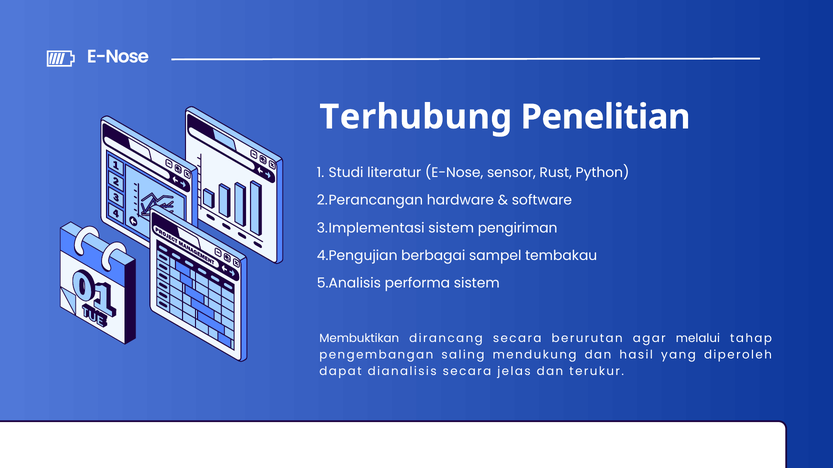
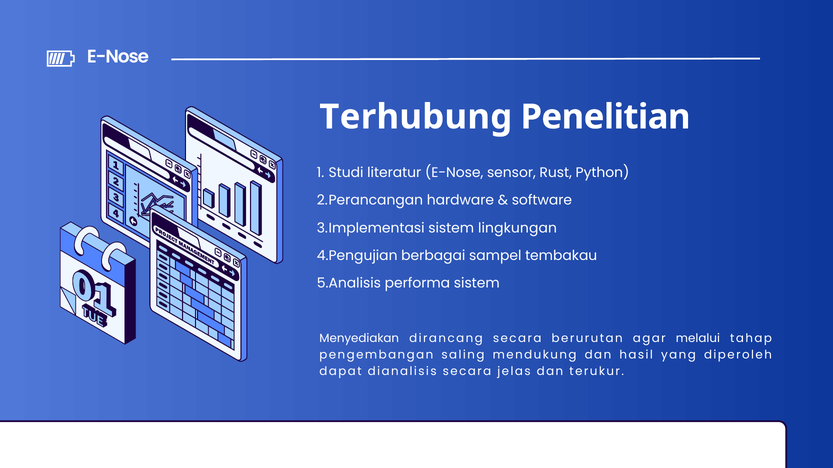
pengiriman: pengiriman -> lingkungan
Membuktikan: Membuktikan -> Menyediakan
